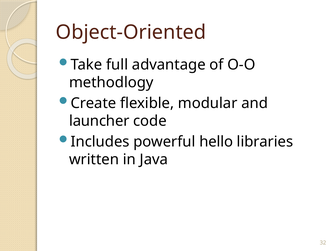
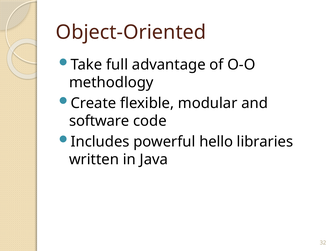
launcher: launcher -> software
